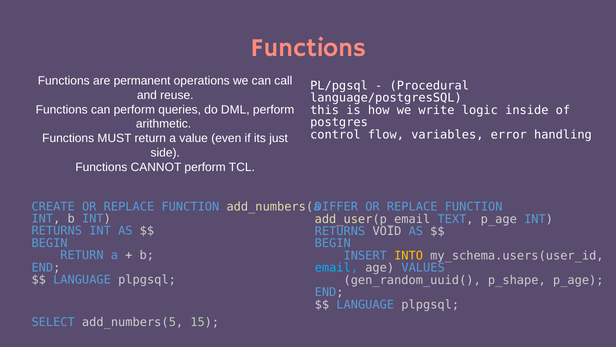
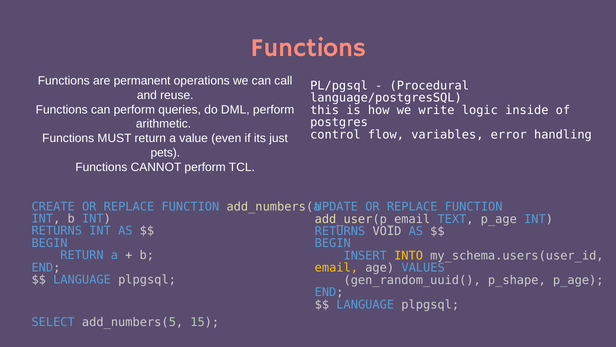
side: side -> pets
DIFFER: DIFFER -> UPDATE
email colour: light blue -> yellow
